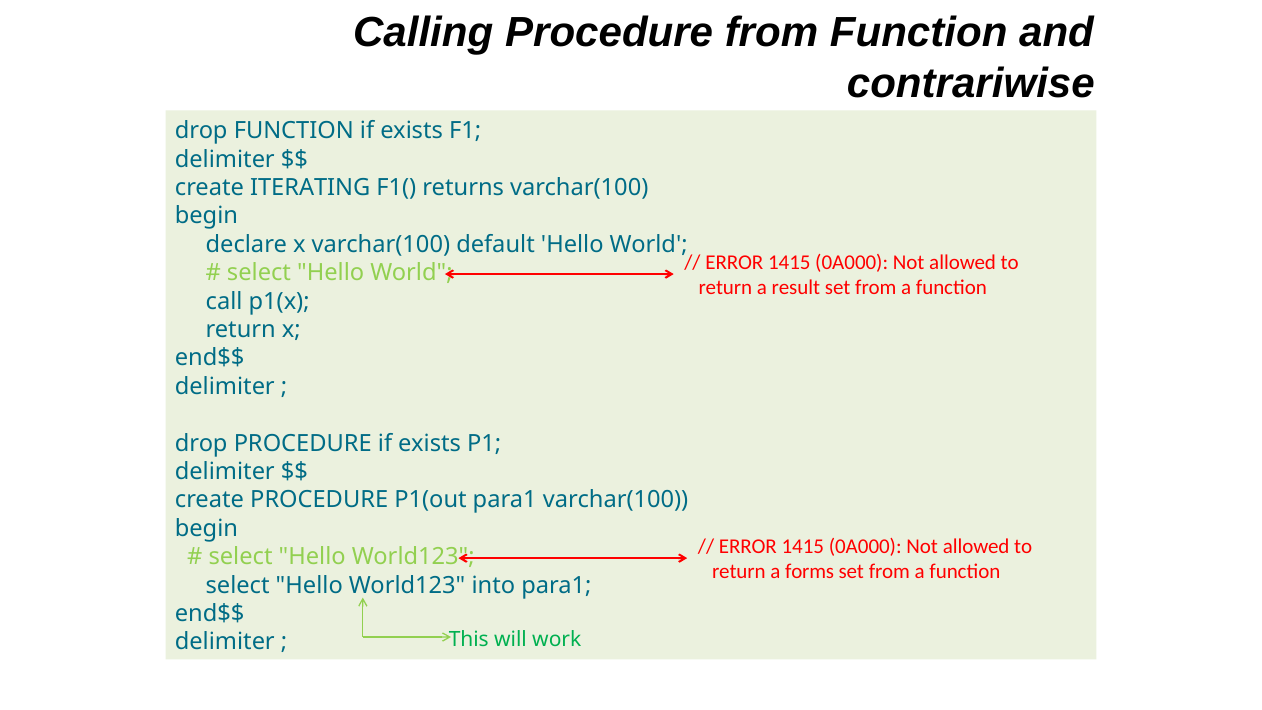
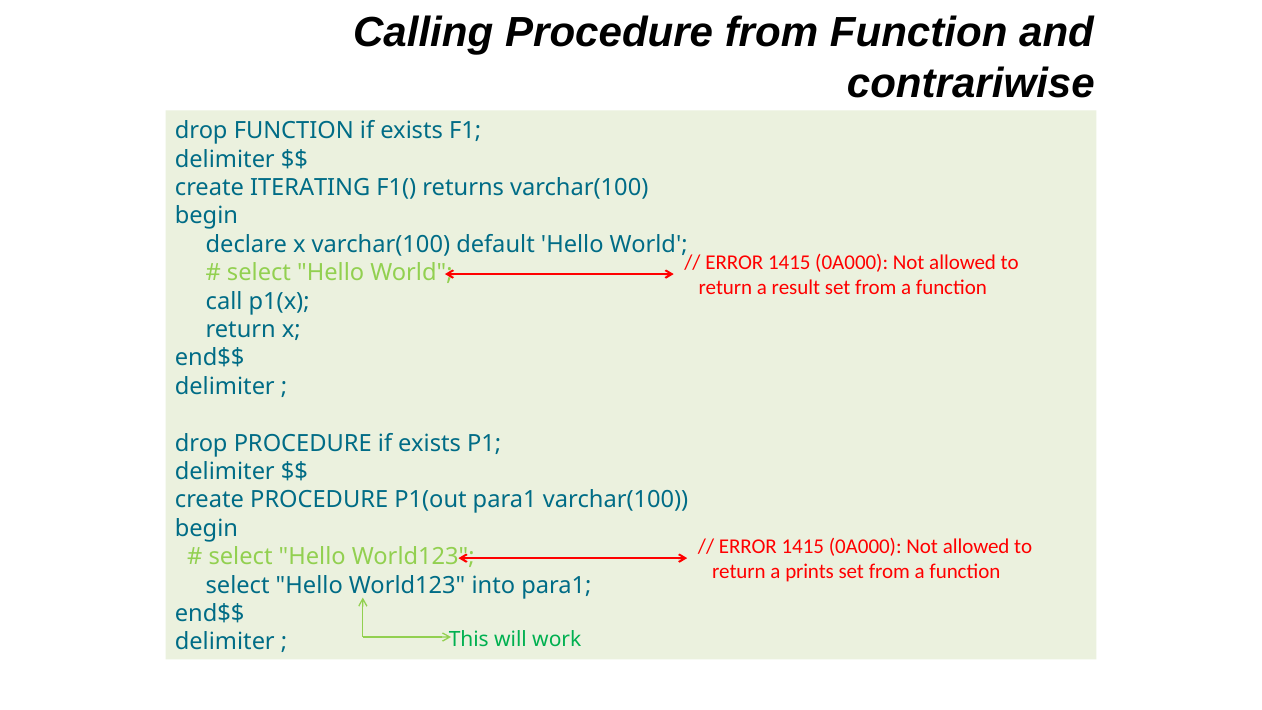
forms: forms -> prints
